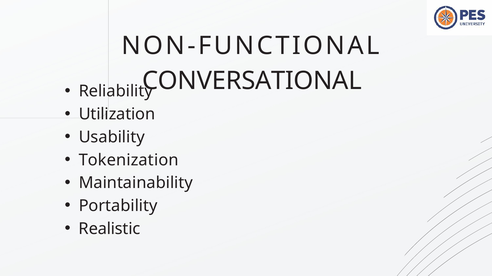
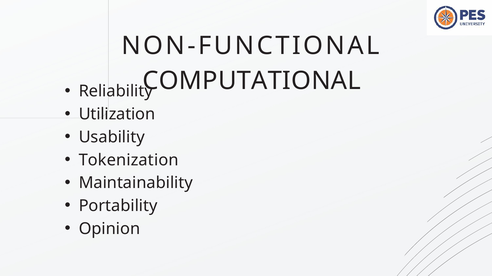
CONVERSATIONAL: CONVERSATIONAL -> COMPUTATIONAL
Realistic: Realistic -> Opinion
